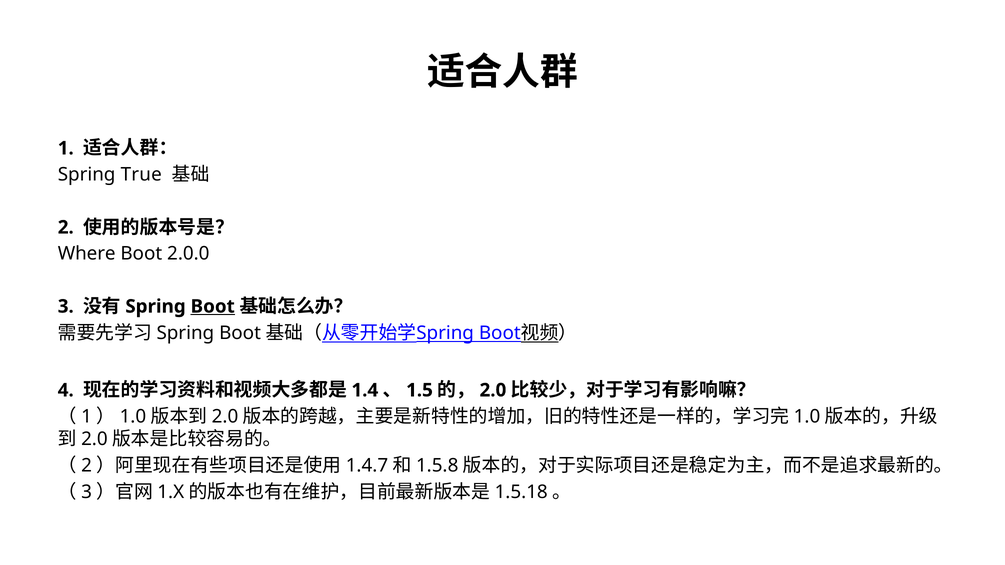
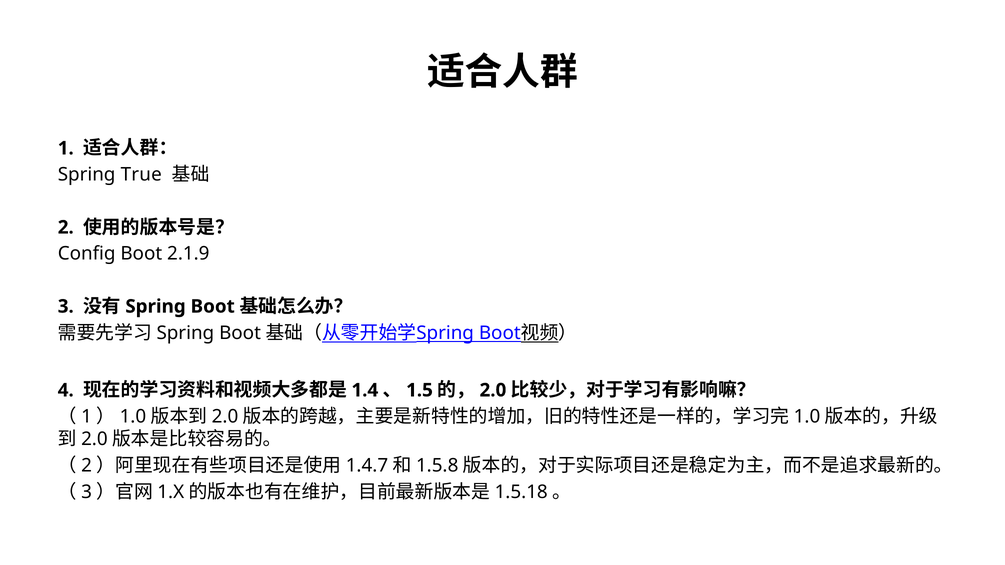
Where: Where -> Config
2.0.0: 2.0.0 -> 2.1.9
Boot at (213, 307) underline: present -> none
